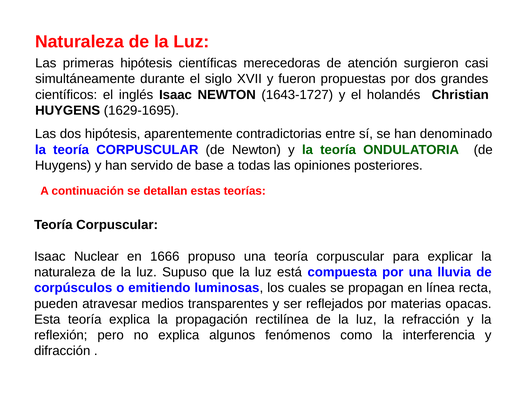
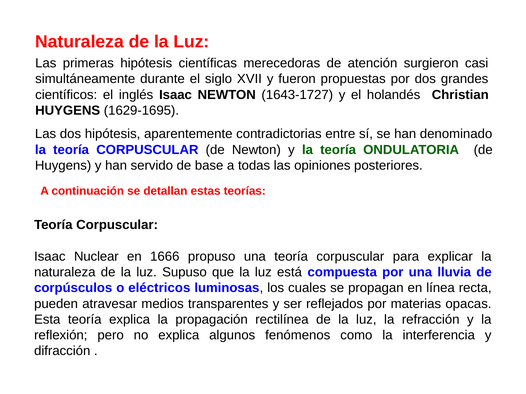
emitiendo: emitiendo -> eléctricos
